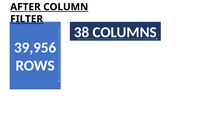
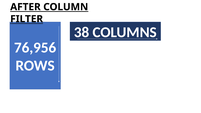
39,956: 39,956 -> 76,956
